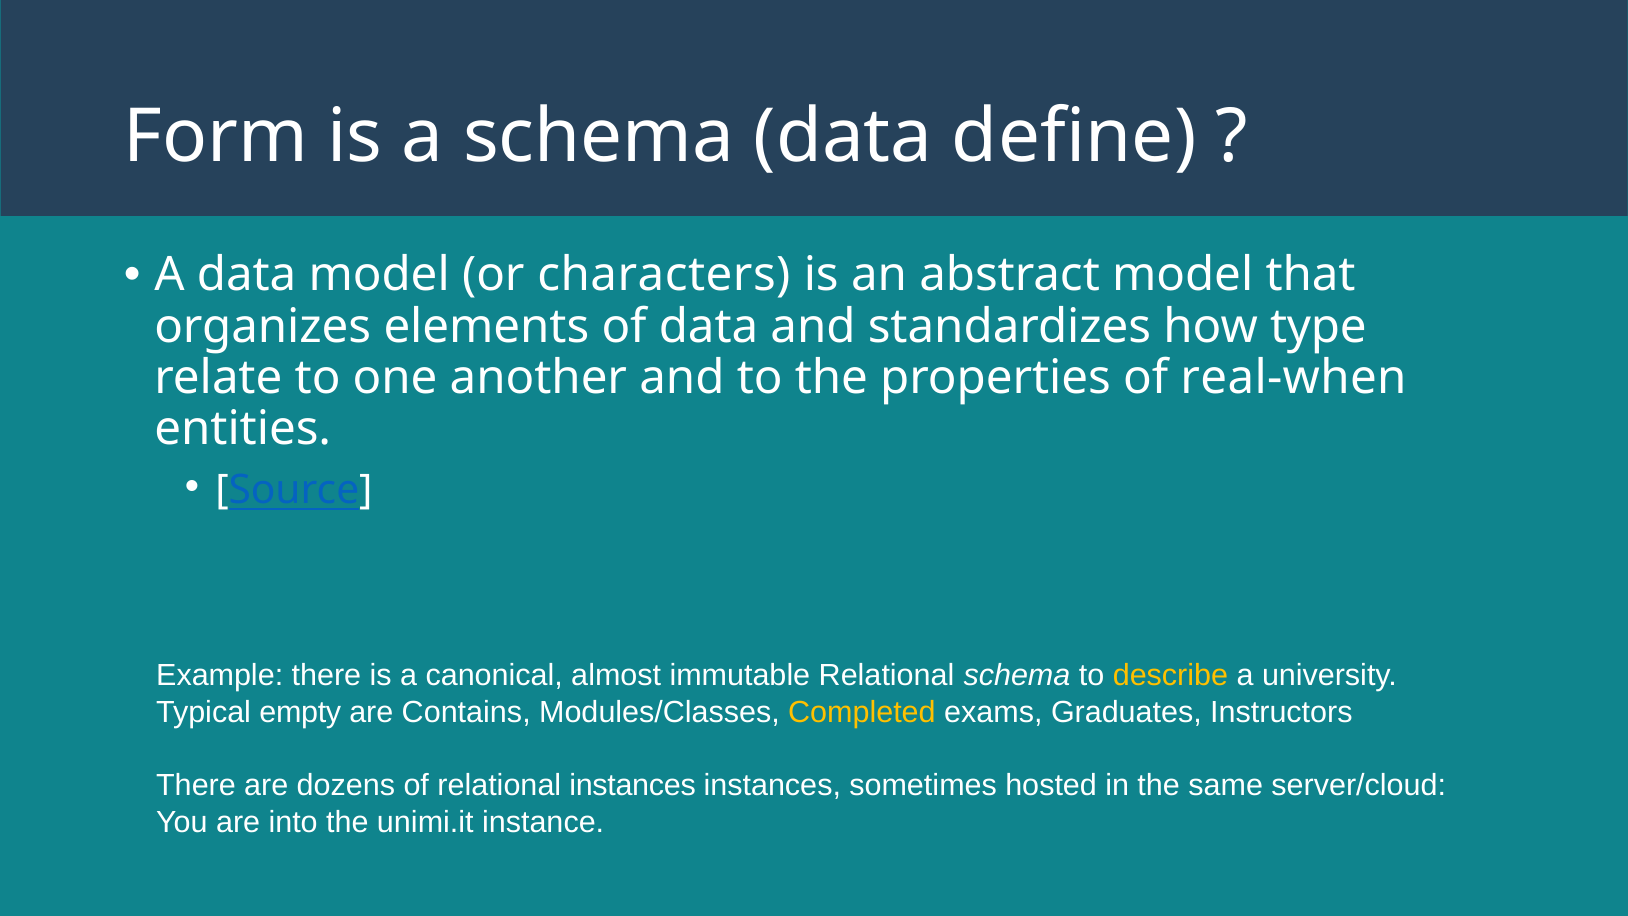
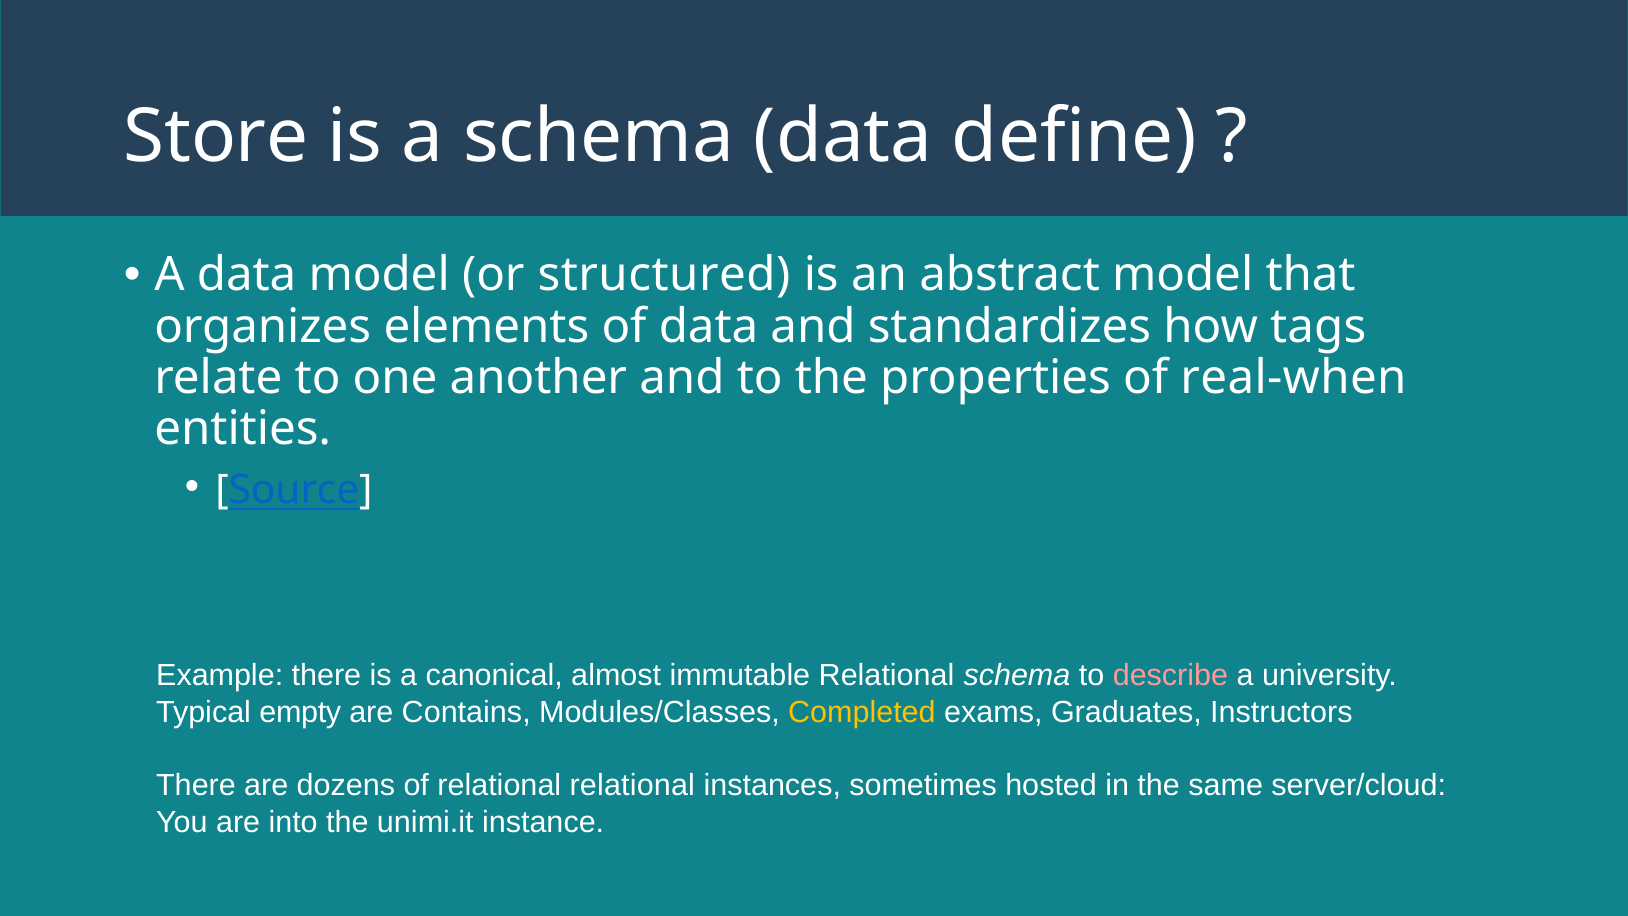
Form: Form -> Store
characters: characters -> structured
type: type -> tags
describe colour: yellow -> pink
relational instances: instances -> relational
